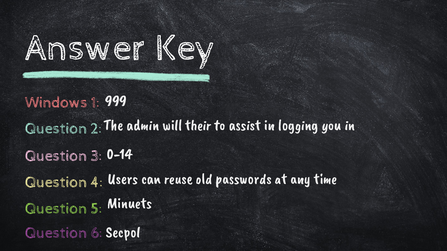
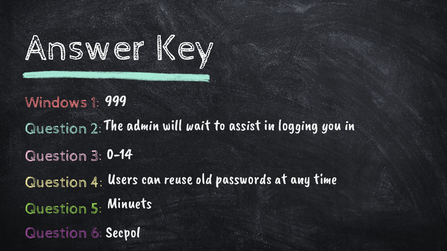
their: their -> wait
